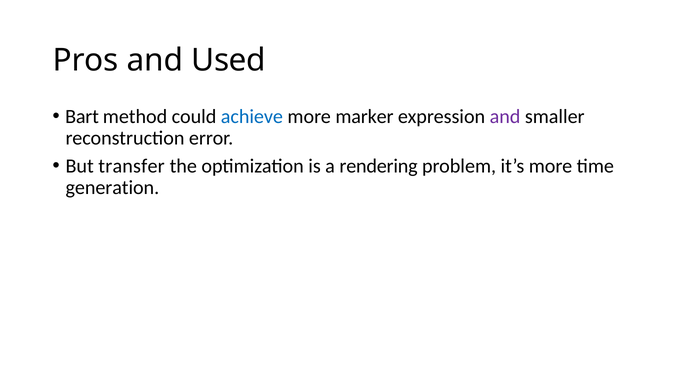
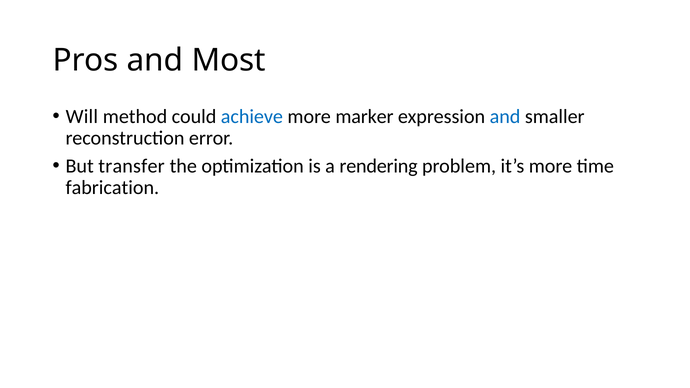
Used: Used -> Most
Bart: Bart -> Will
and at (505, 117) colour: purple -> blue
generation: generation -> fabrication
